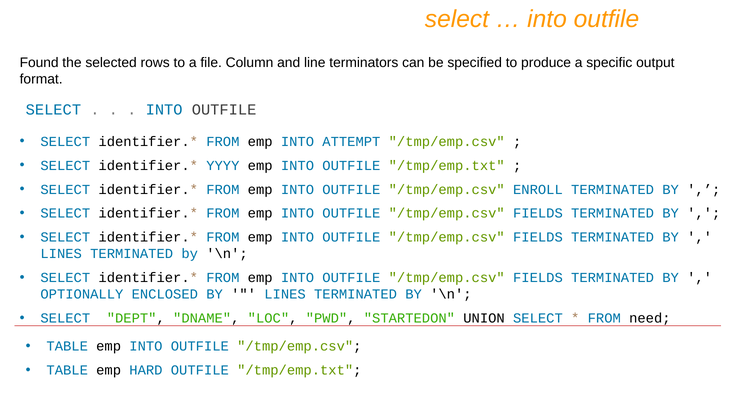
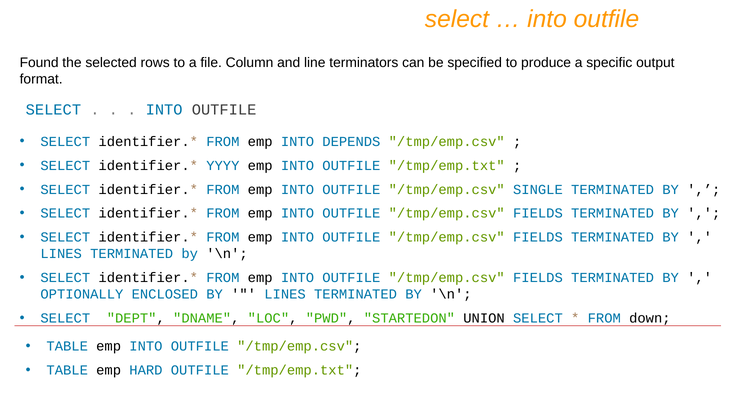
ATTEMPT: ATTEMPT -> DEPENDS
ENROLL: ENROLL -> SINGLE
need: need -> down
